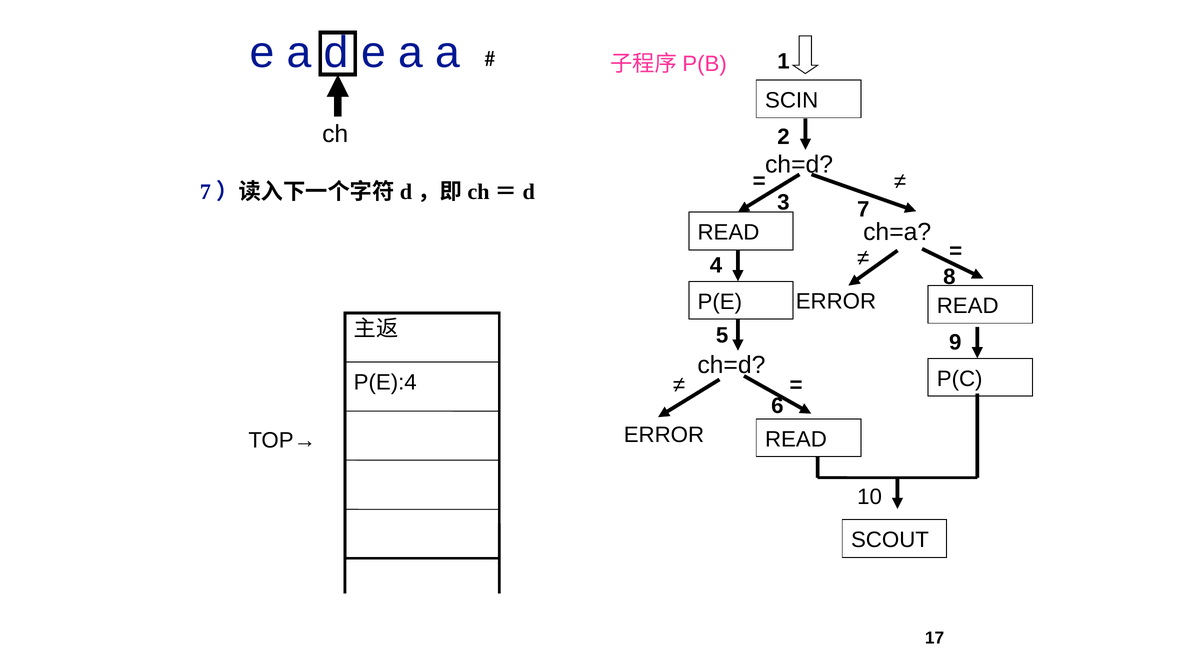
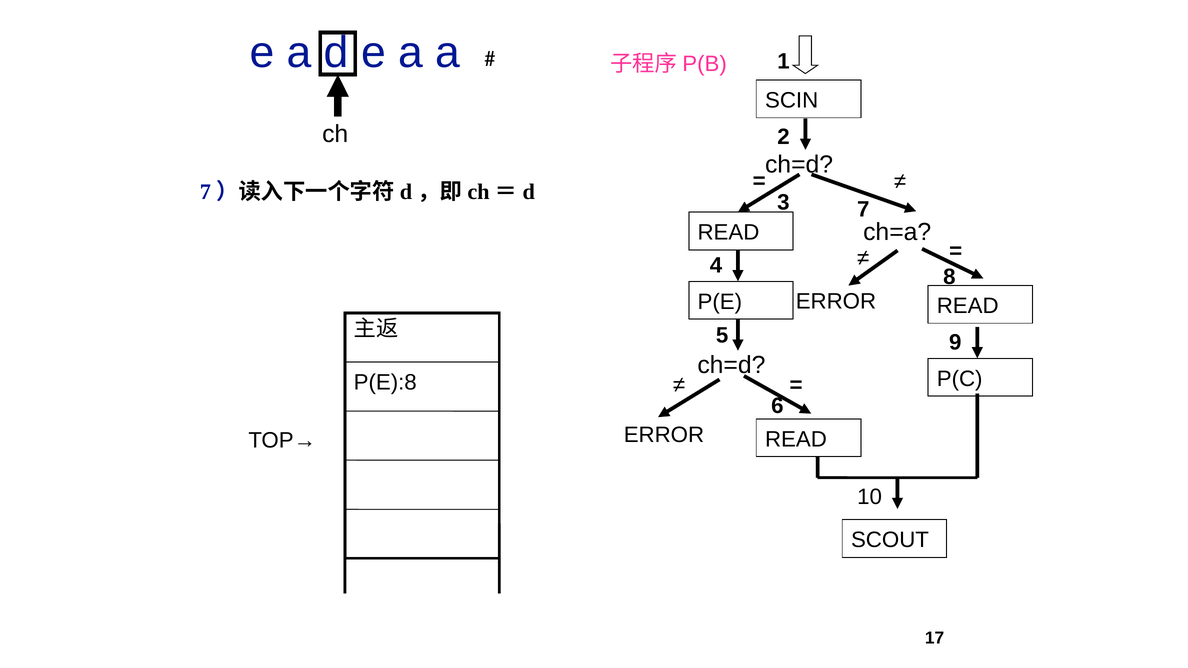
P(E):4: P(E):4 -> P(E):8
